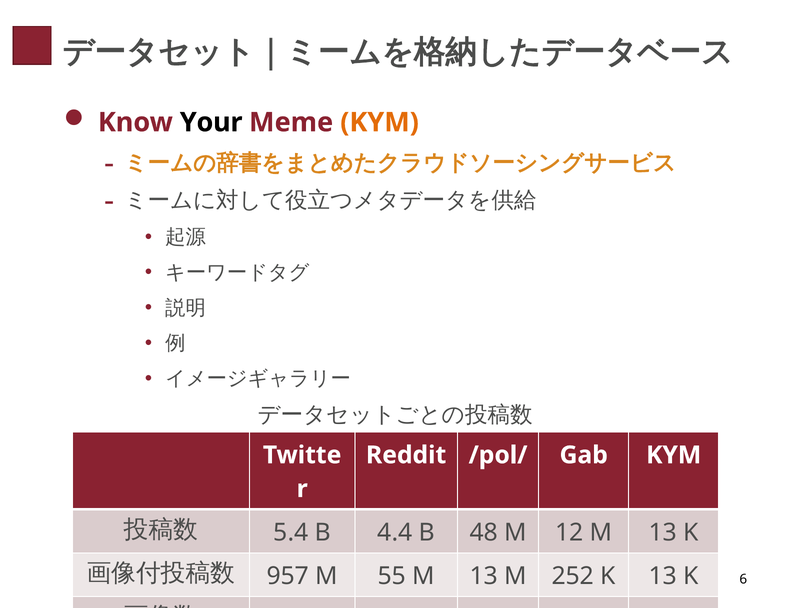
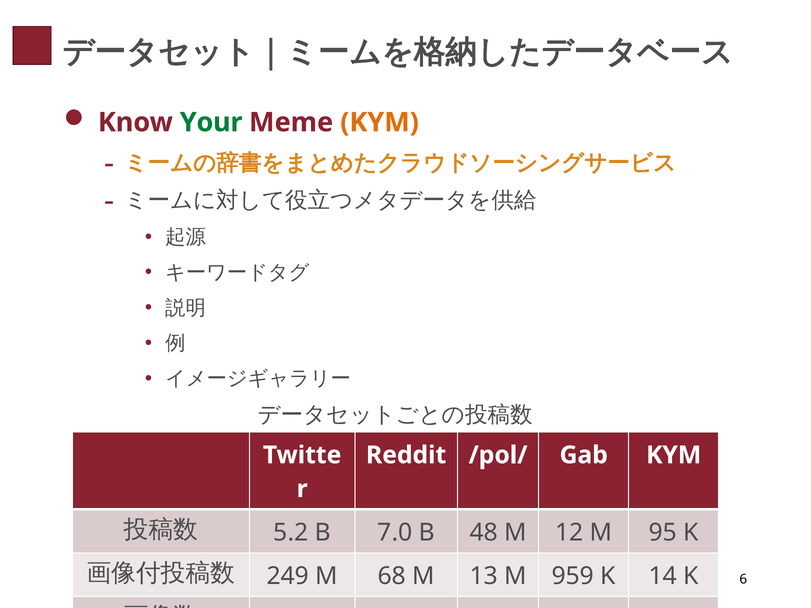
Your colour: black -> green
5.4: 5.4 -> 5.2
4.4: 4.4 -> 7.0
12 M 13: 13 -> 95
957: 957 -> 249
55: 55 -> 68
252: 252 -> 959
K 13: 13 -> 14
